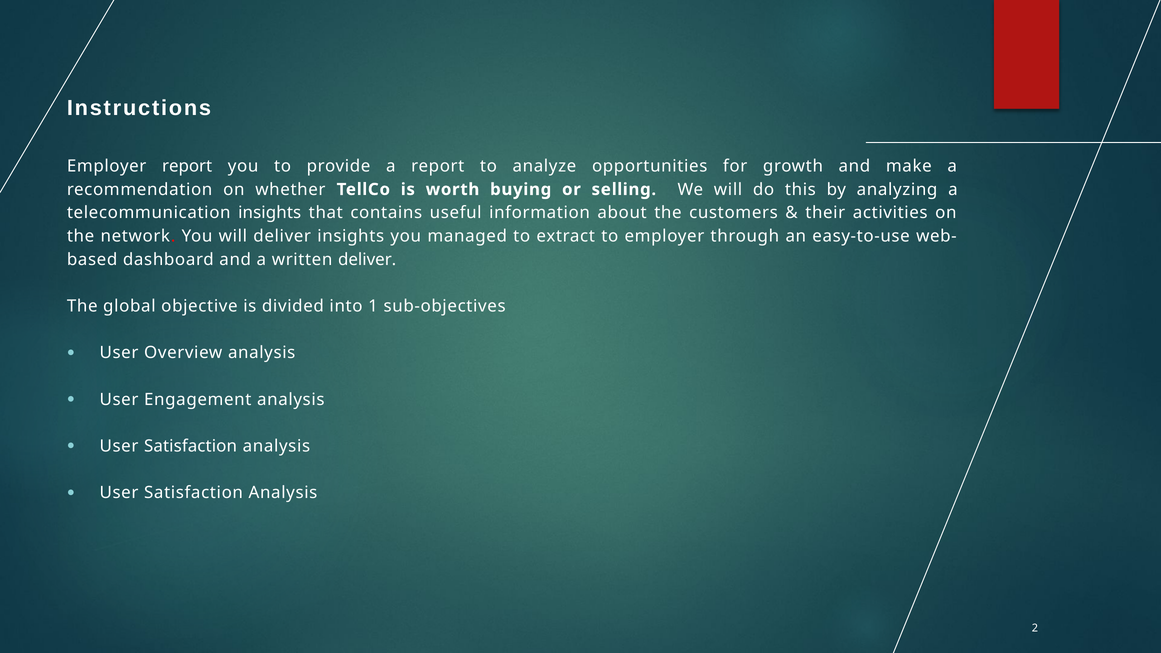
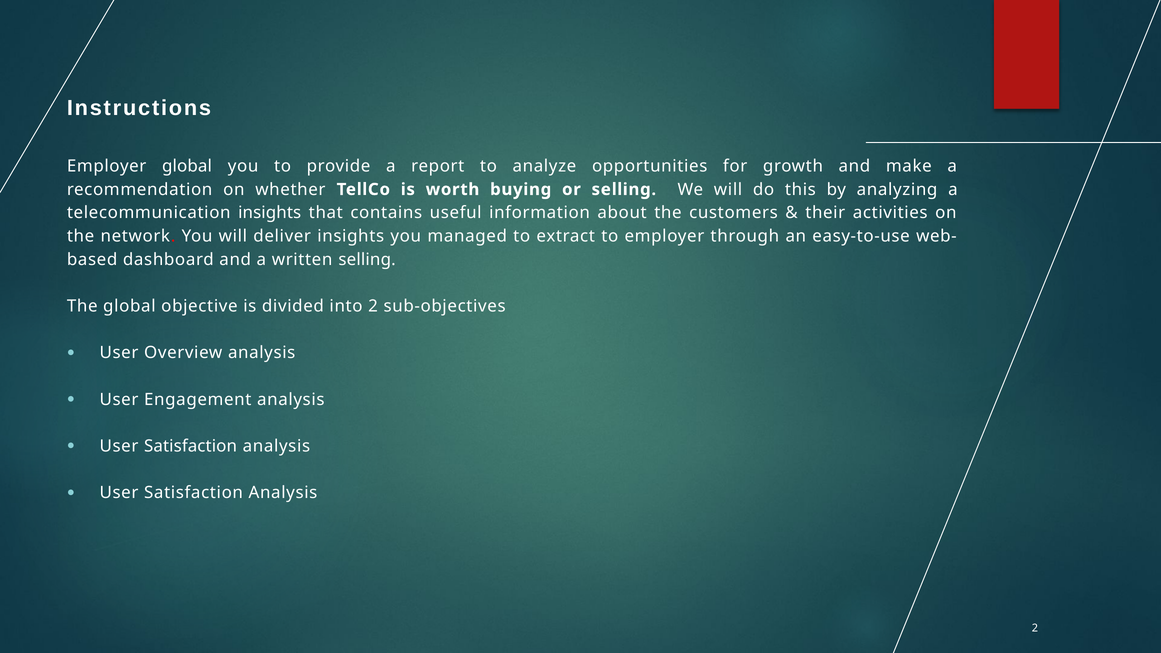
Employer report: report -> global
written deliver: deliver -> selling
into 1: 1 -> 2
